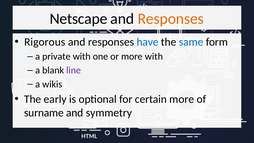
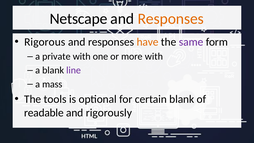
have colour: blue -> orange
same colour: blue -> purple
wikis: wikis -> mass
early: early -> tools
certain more: more -> blank
surname: surname -> readable
symmetry: symmetry -> rigorously
